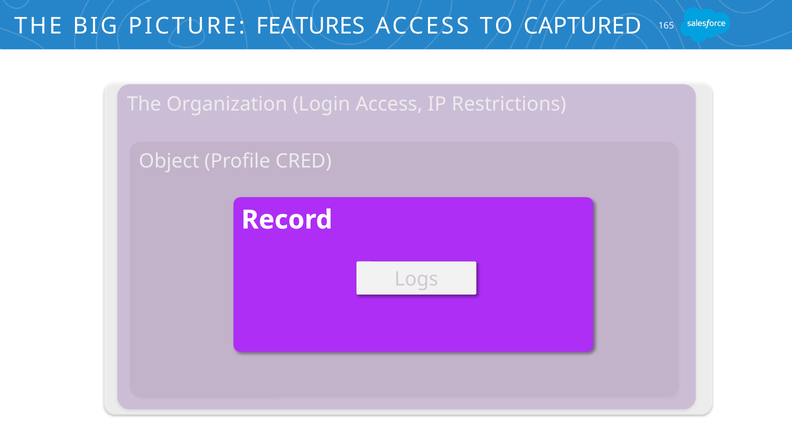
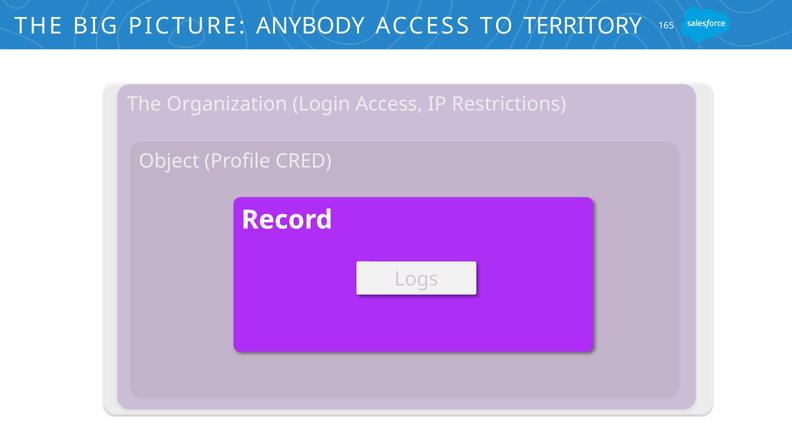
FEATURES: FEATURES -> ANYBODY
CAPTURED: CAPTURED -> TERRITORY
